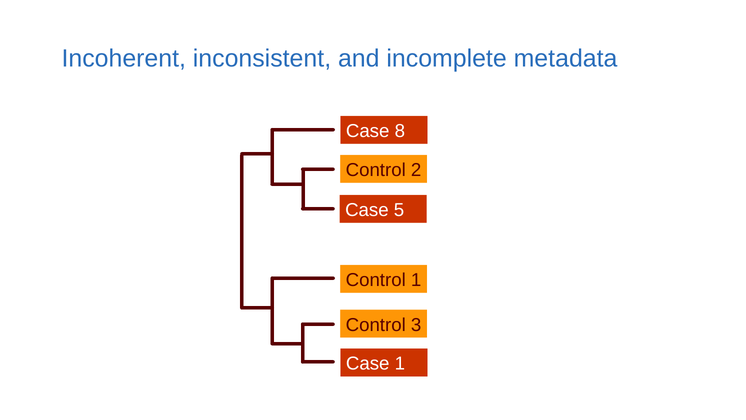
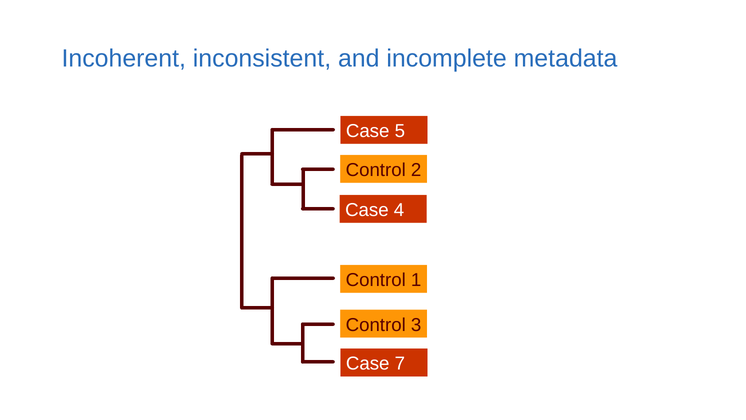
8: 8 -> 5
5: 5 -> 4
Case 1: 1 -> 7
